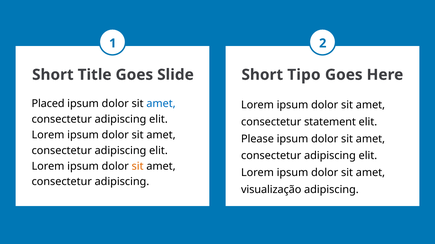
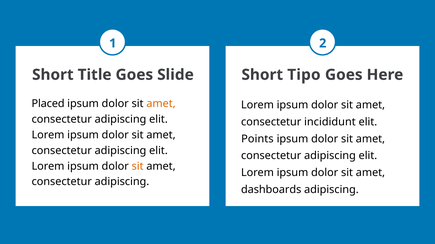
amet at (161, 104) colour: blue -> orange
statement: statement -> incididunt
Please: Please -> Points
visualização: visualização -> dashboards
